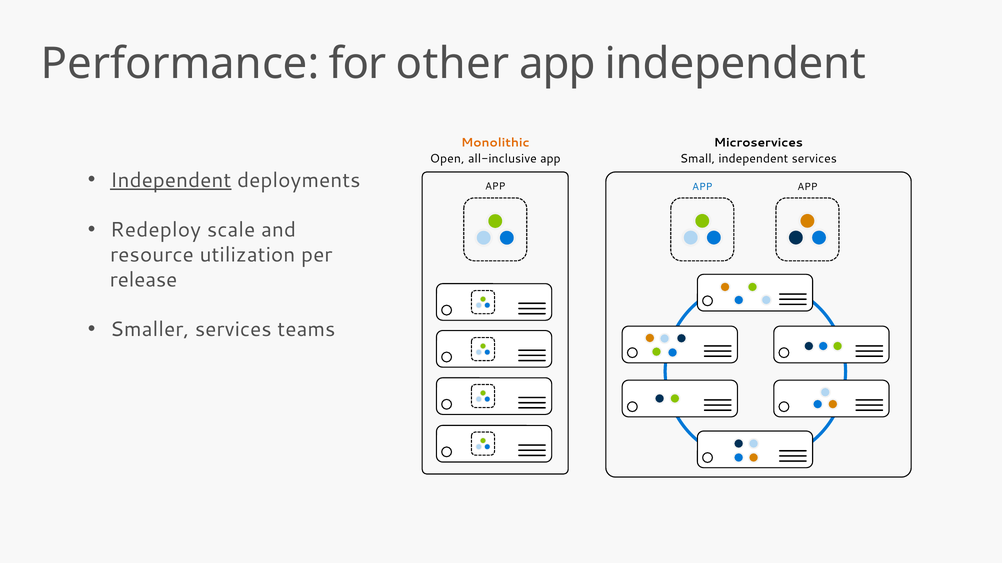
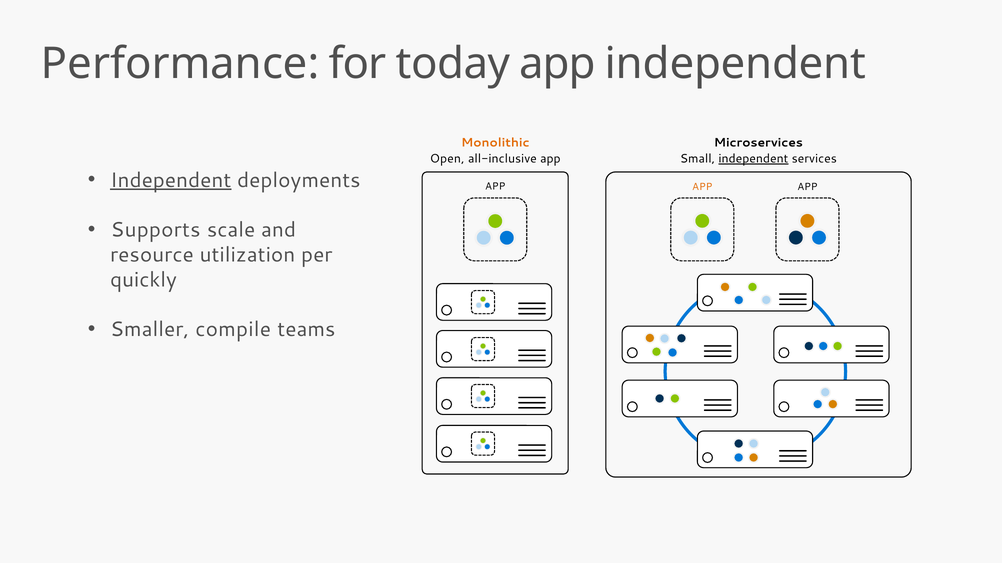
other: other -> today
independent at (753, 159) underline: none -> present
APP at (702, 187) colour: blue -> orange
Redeploy: Redeploy -> Supports
release: release -> quickly
Smaller services: services -> compile
